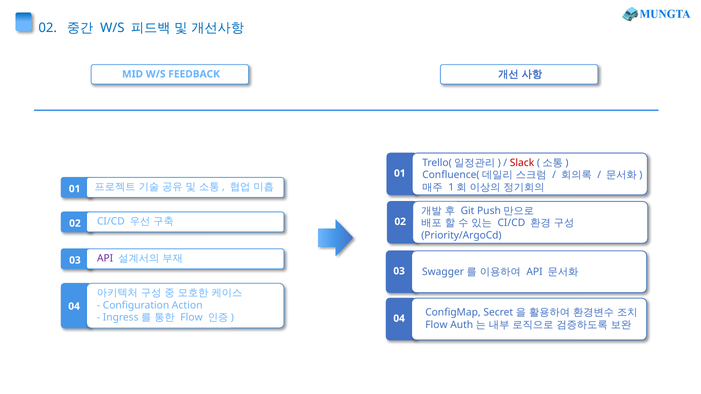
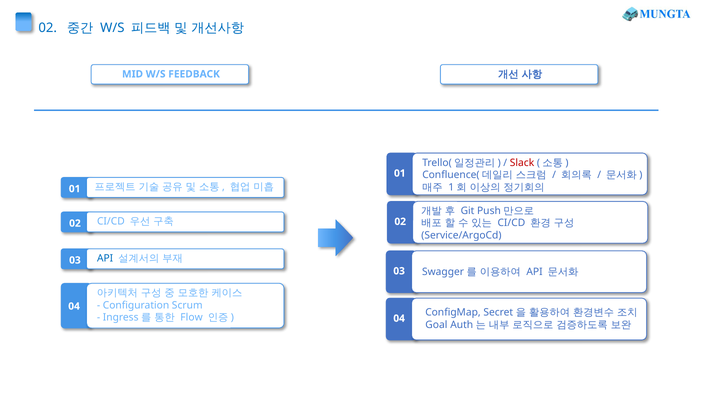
Priority/ArgoCd: Priority/ArgoCd -> Service/ArgoCd
API at (105, 259) colour: purple -> blue
Action: Action -> Scrum
Flow at (436, 325): Flow -> Goal
